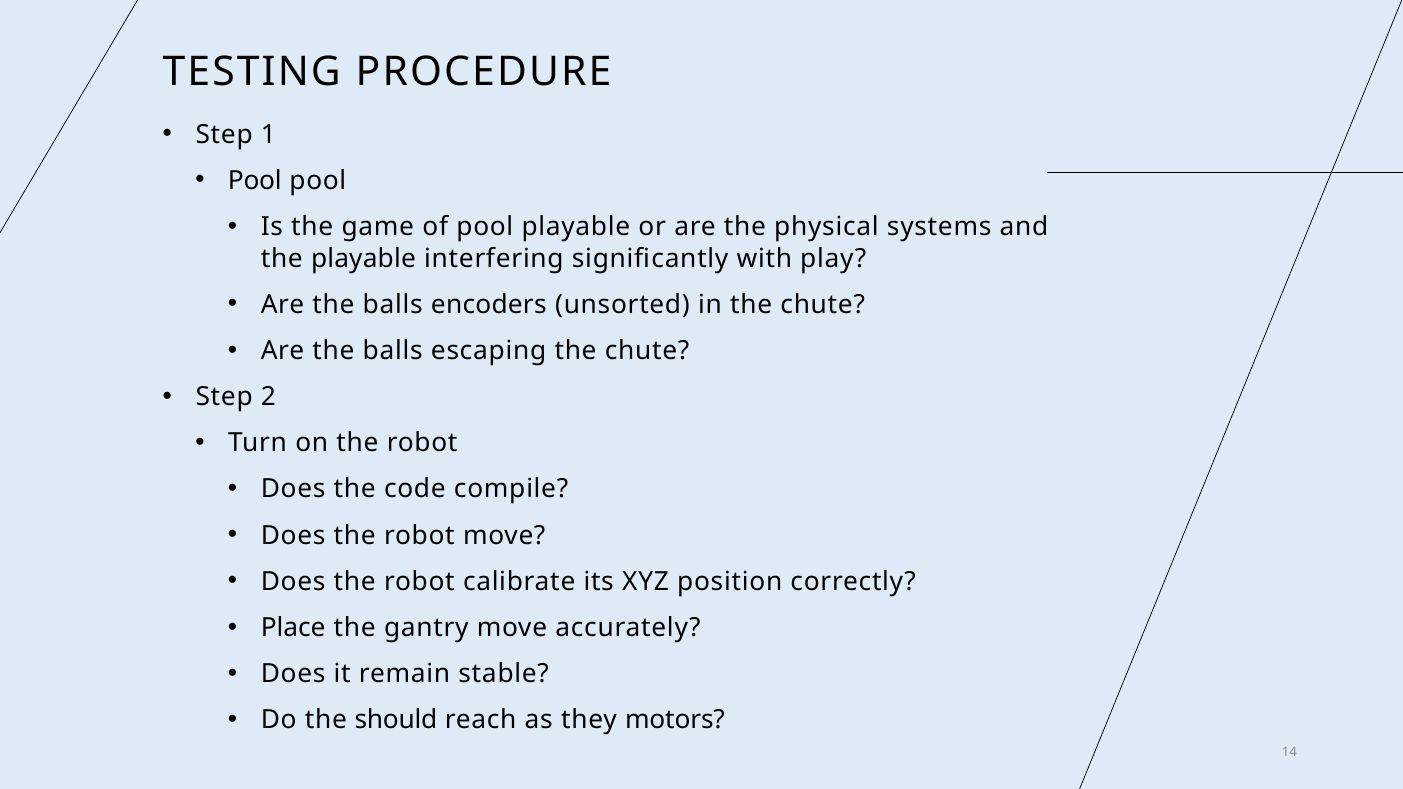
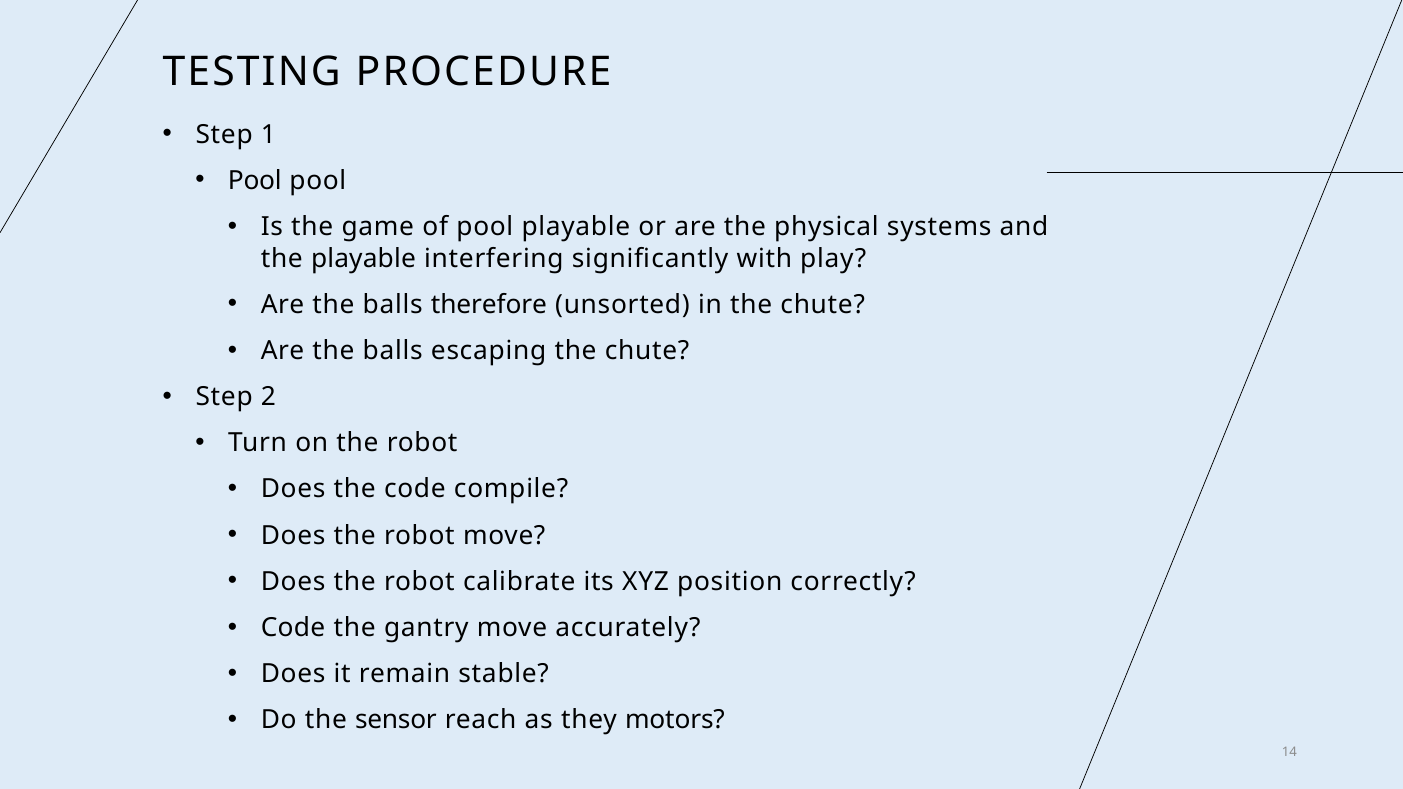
encoders: encoders -> therefore
Place at (293, 628): Place -> Code
should: should -> sensor
